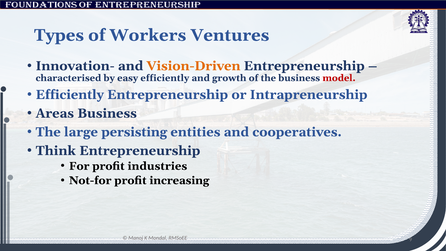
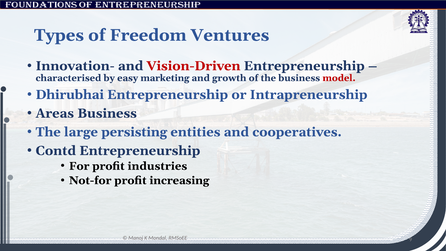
Workers: Workers -> Freedom
Vision-Driven colour: orange -> red
easy efficiently: efficiently -> marketing
Efficiently at (70, 95): Efficiently -> Dhirubhai
Think: Think -> Contd
